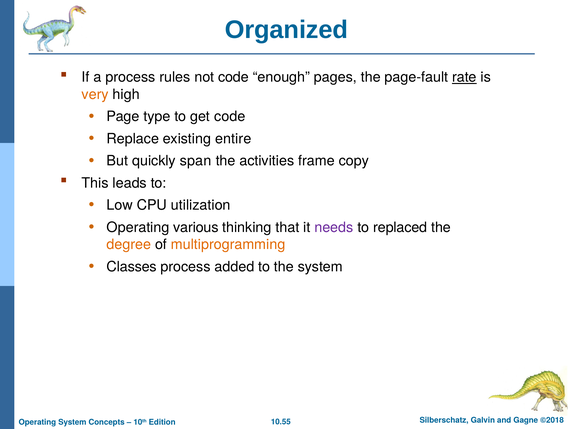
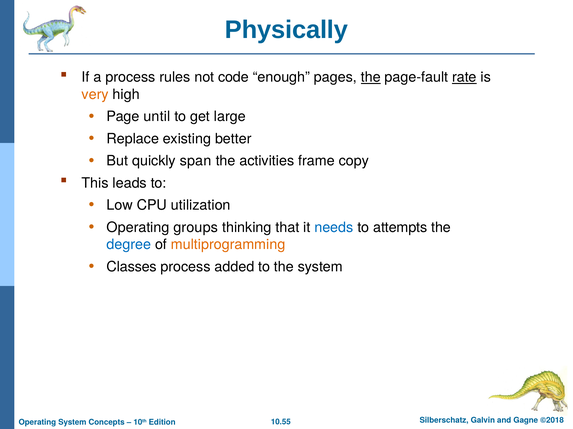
Organized: Organized -> Physically
the at (371, 77) underline: none -> present
type: type -> until
get code: code -> large
entire: entire -> better
various: various -> groups
needs colour: purple -> blue
replaced: replaced -> attempts
degree colour: orange -> blue
